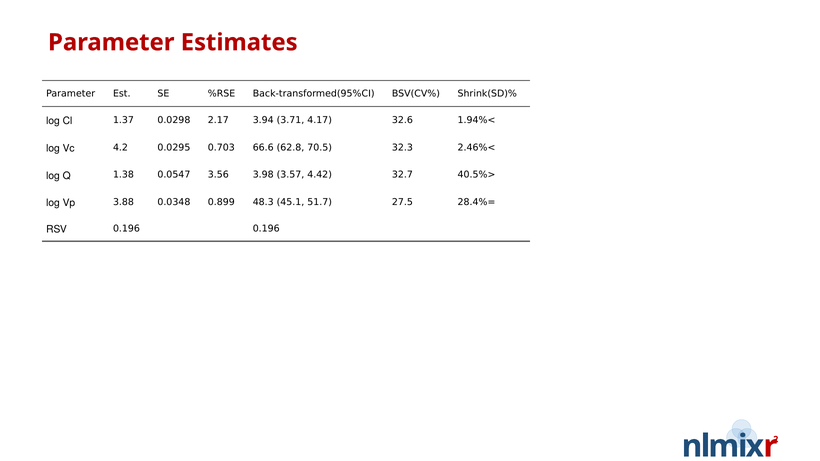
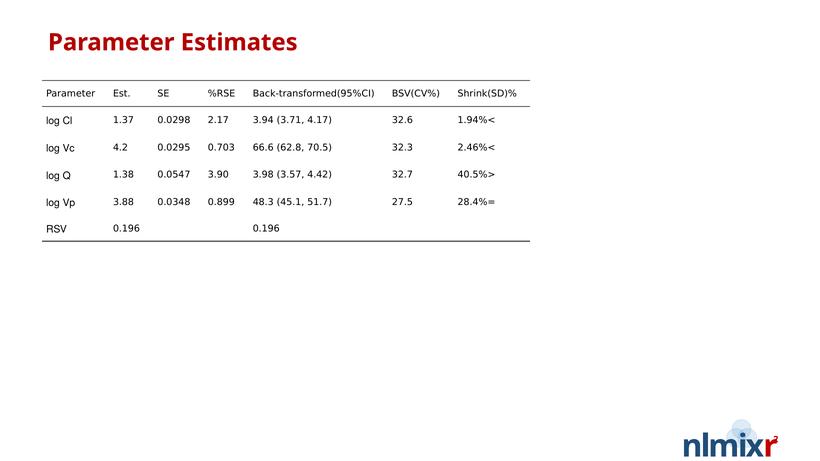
3.56: 3.56 -> 3.90
